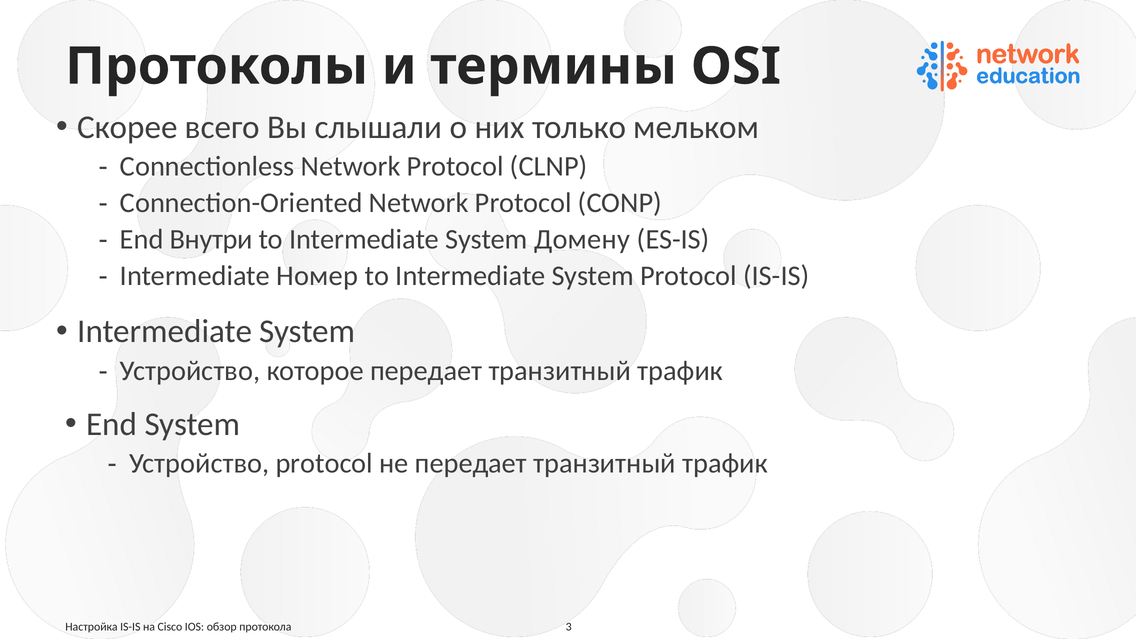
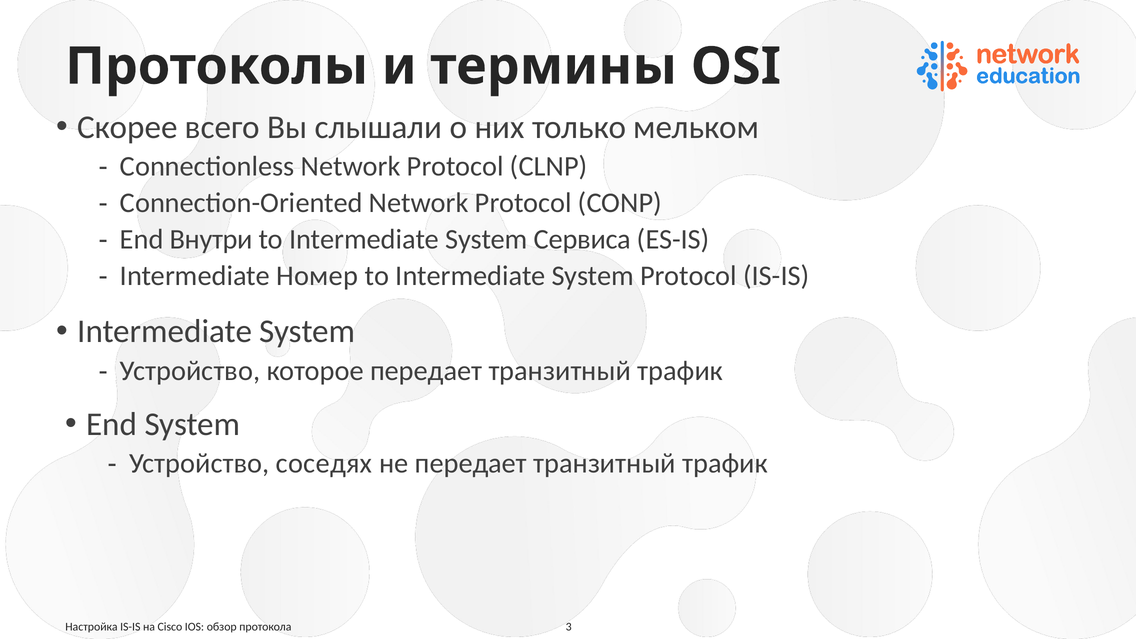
Домену: Домену -> Сервиса
Устройство protocol: protocol -> соседях
